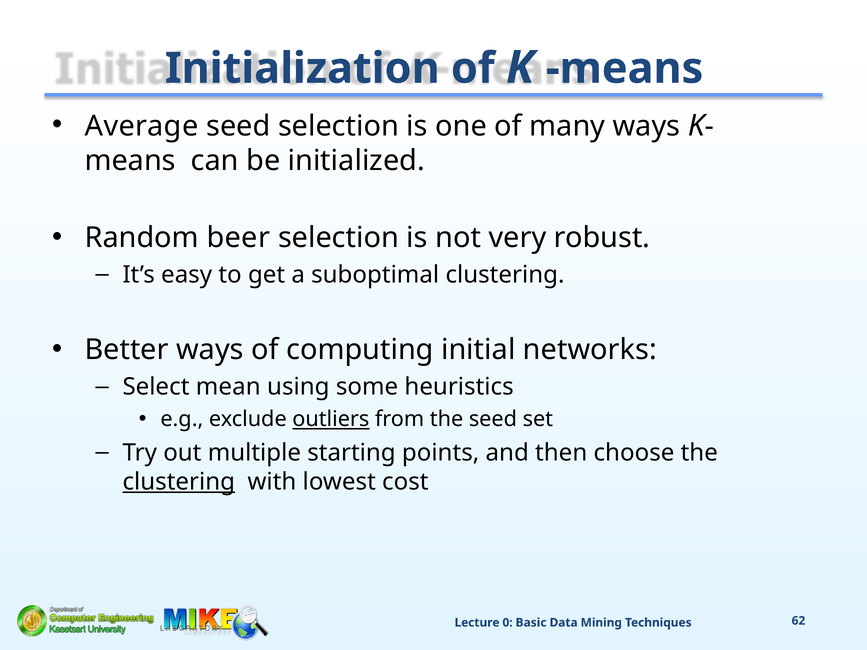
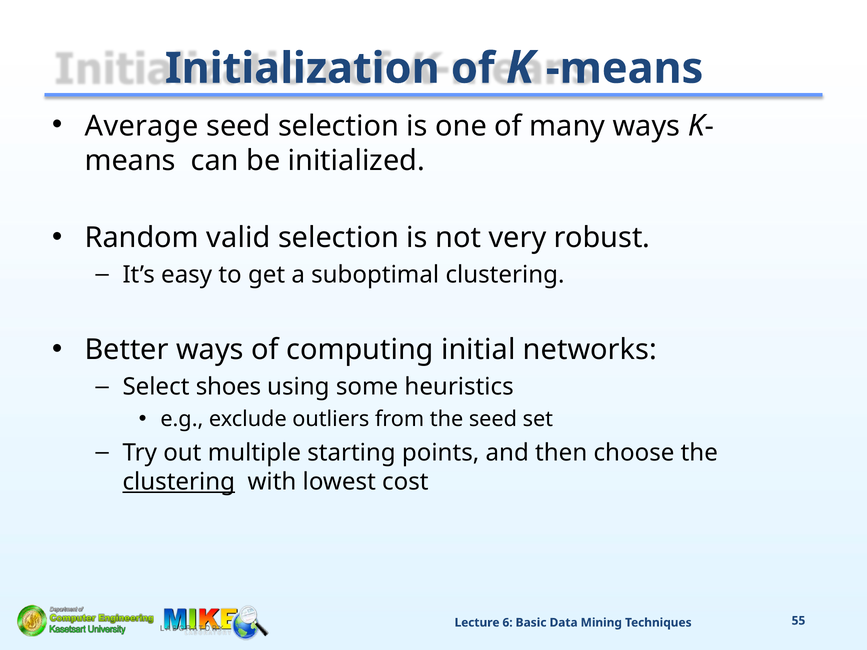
beer: beer -> valid
mean: mean -> shoes
outliers underline: present -> none
0: 0 -> 6
62: 62 -> 55
